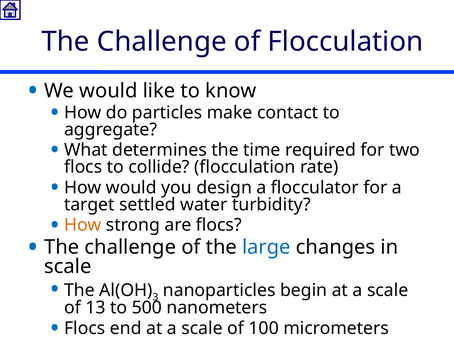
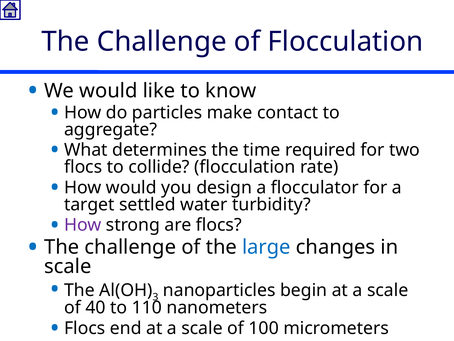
How at (83, 225) colour: orange -> purple
13: 13 -> 40
500: 500 -> 110
